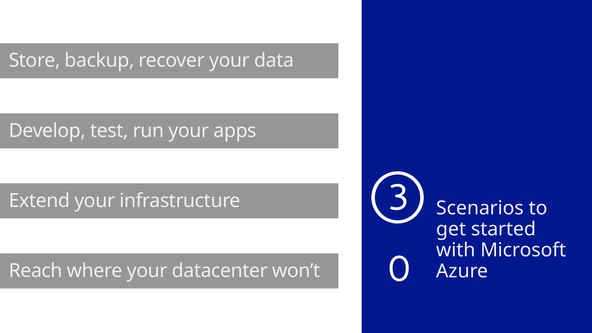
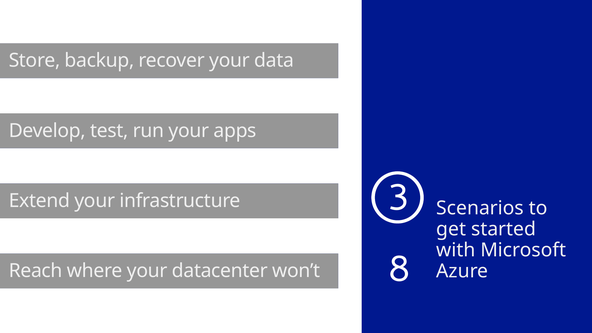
0: 0 -> 8
